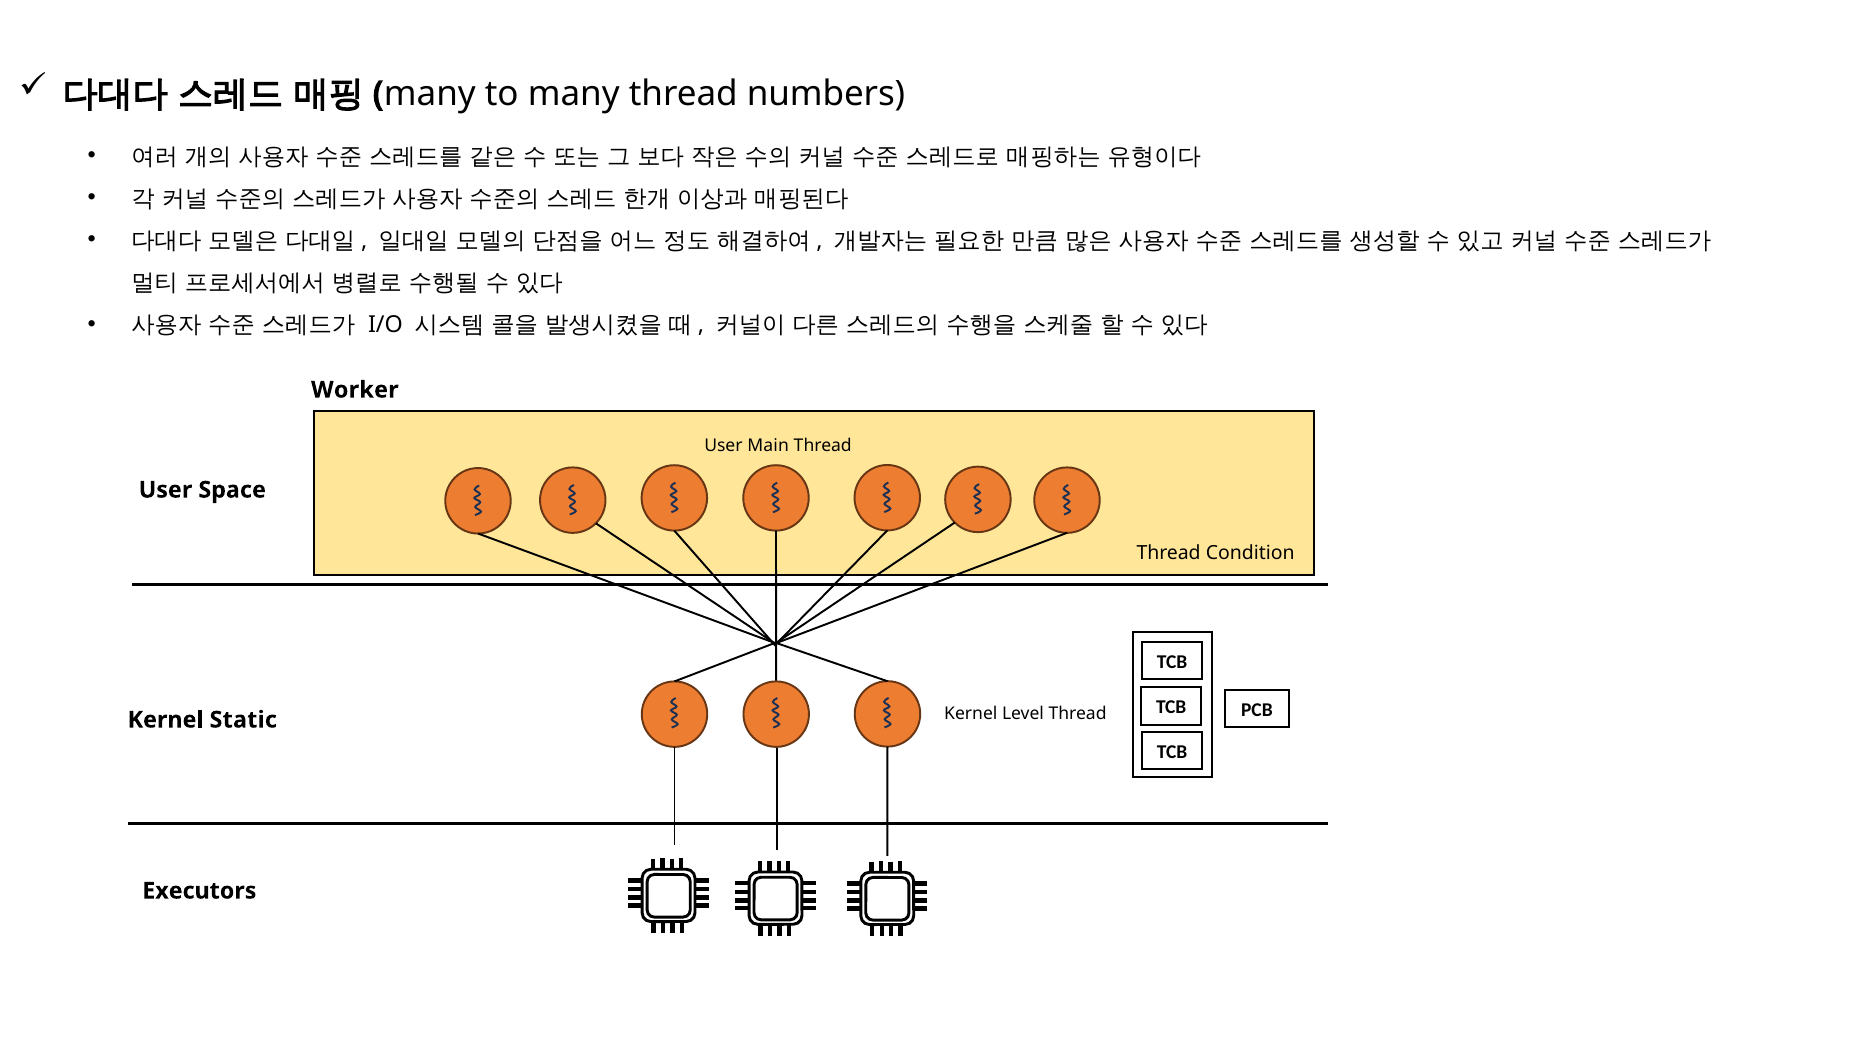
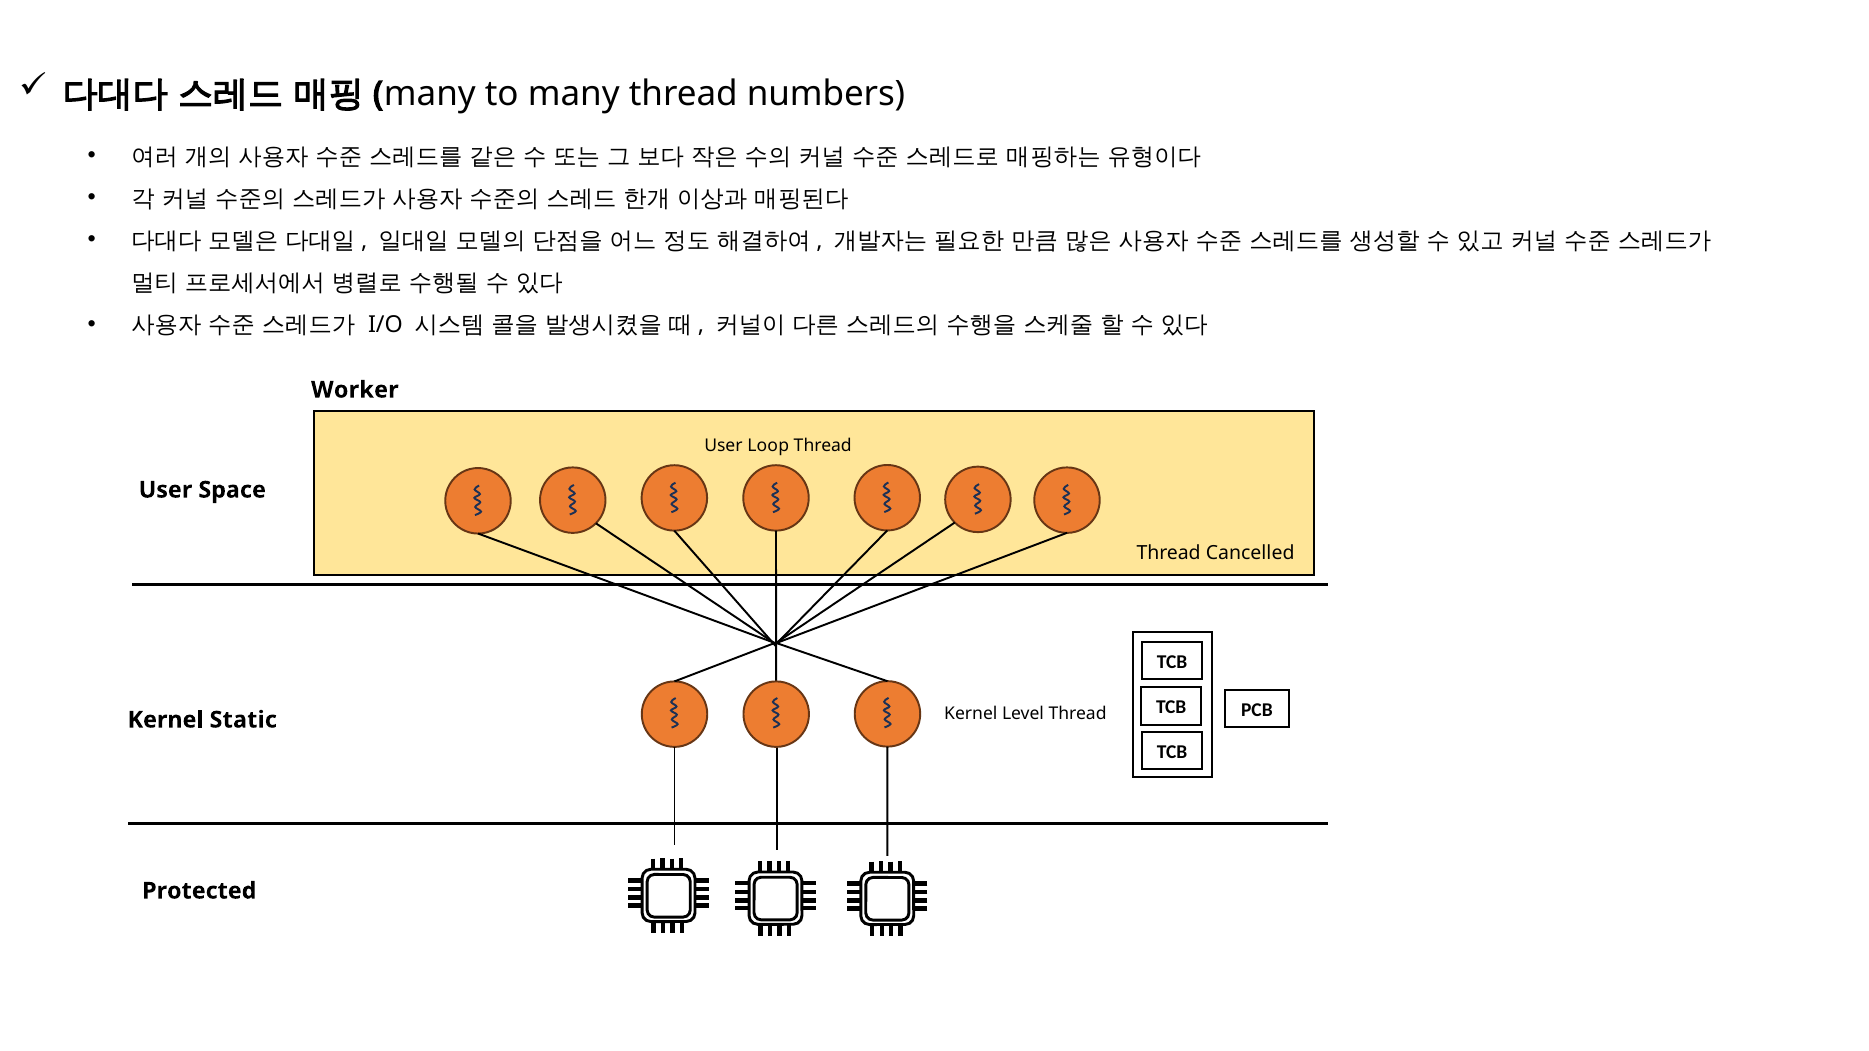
Main: Main -> Loop
Condition: Condition -> Cancelled
Executors: Executors -> Protected
